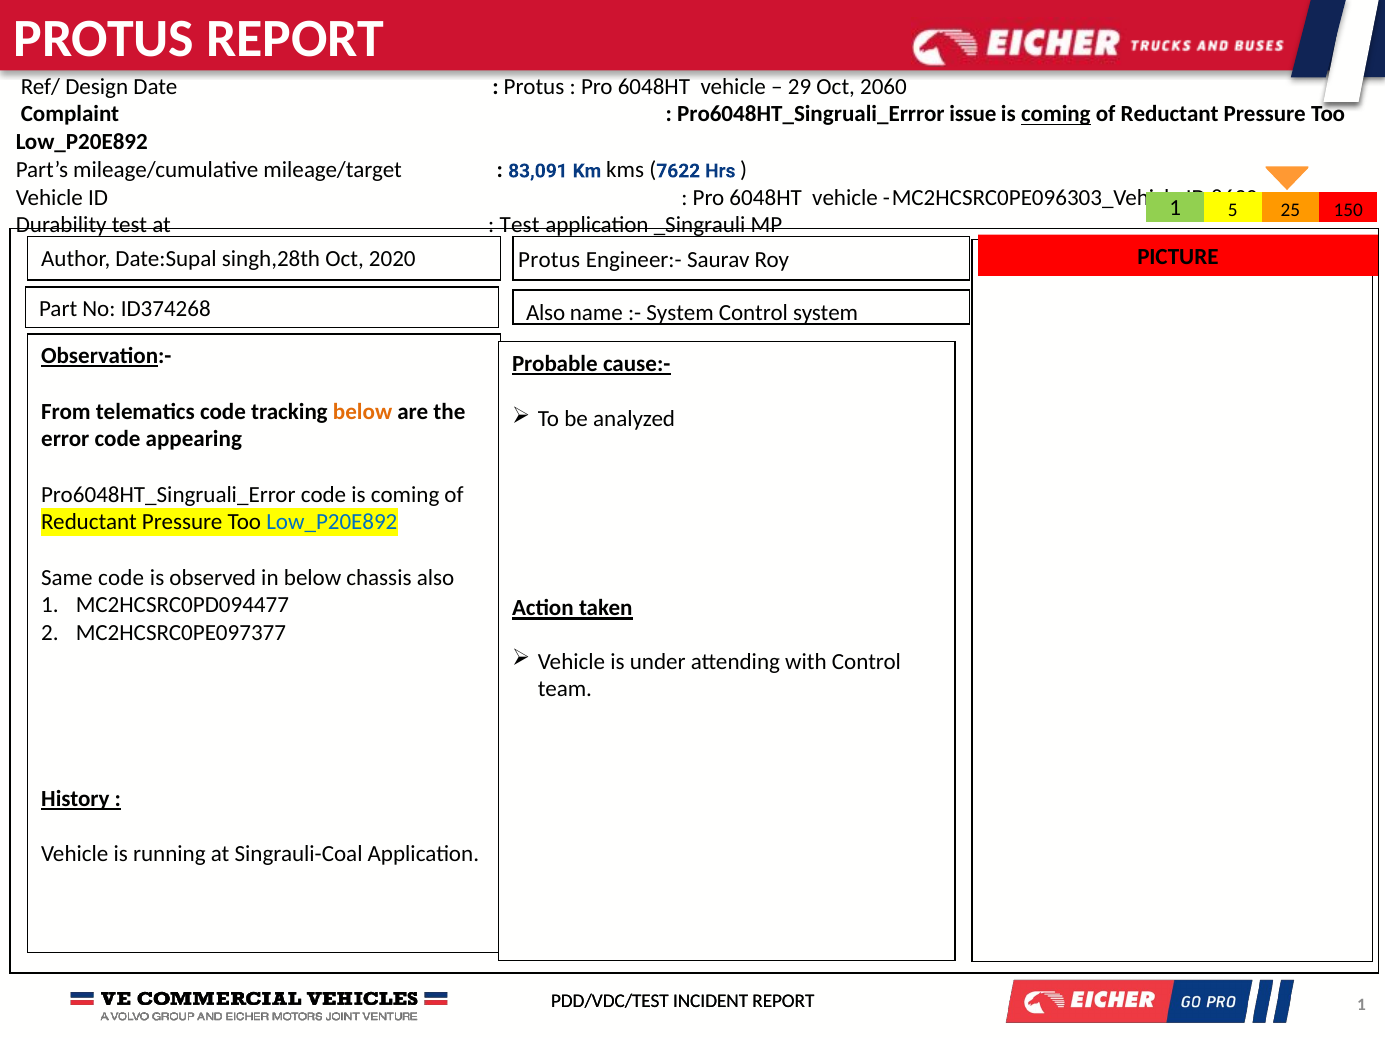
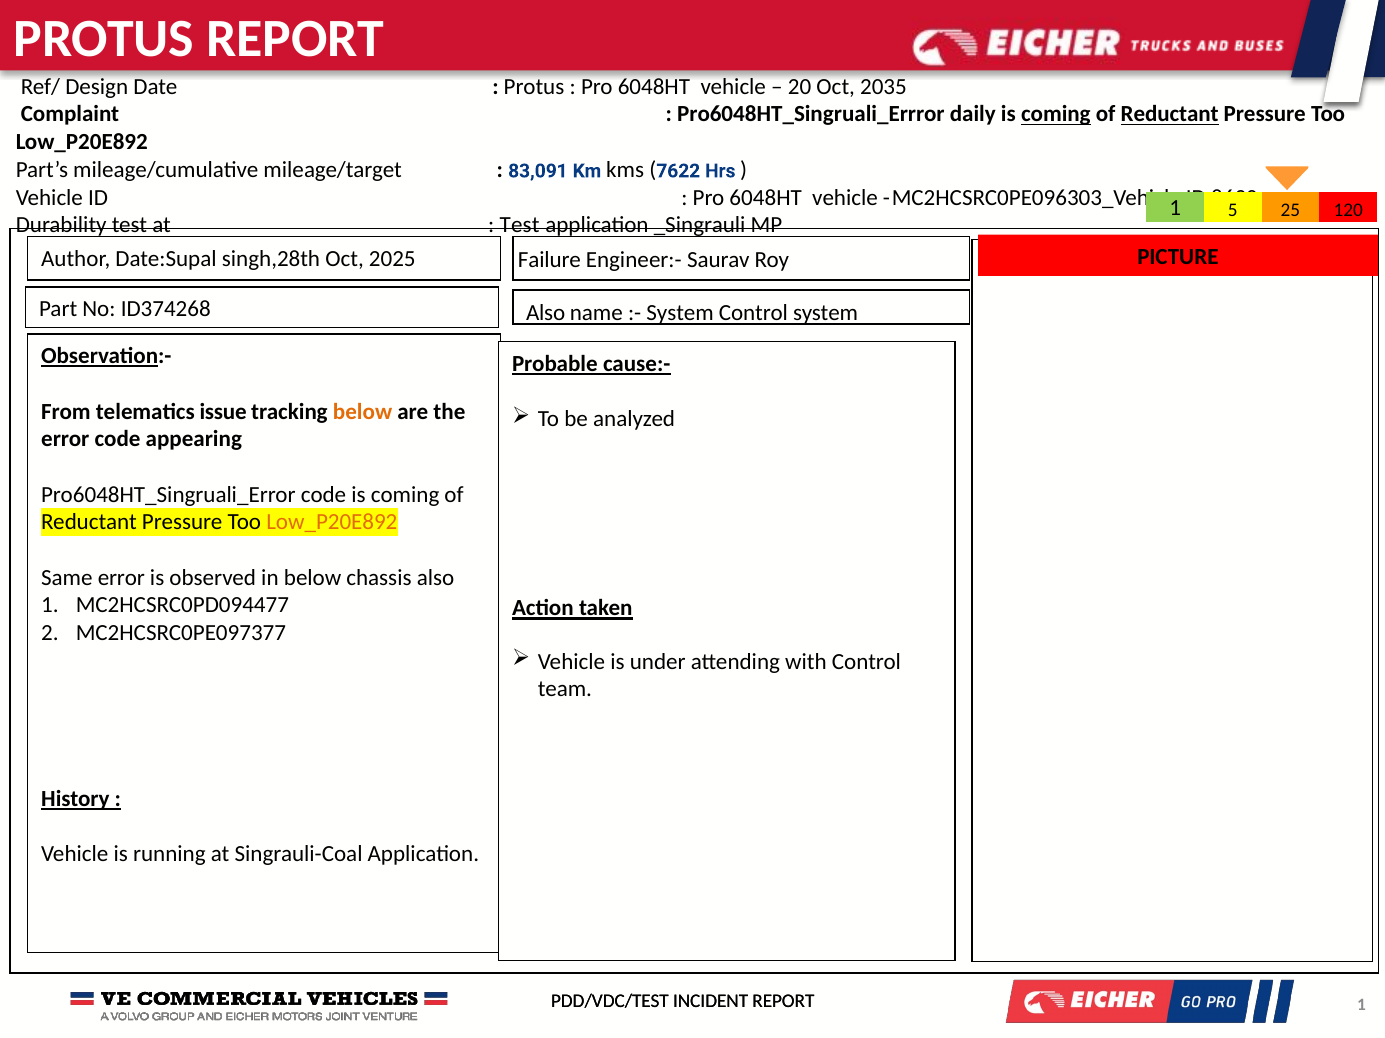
29: 29 -> 20
2060: 2060 -> 2035
issue: issue -> daily
Reductant at (1170, 114) underline: none -> present
150: 150 -> 120
2020: 2020 -> 2025
Protus at (549, 260): Protus -> Failure
telematics code: code -> issue
Low_P20E892 at (332, 523) colour: blue -> orange
Same code: code -> error
